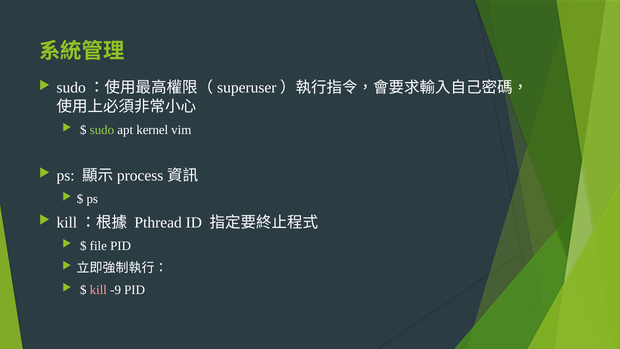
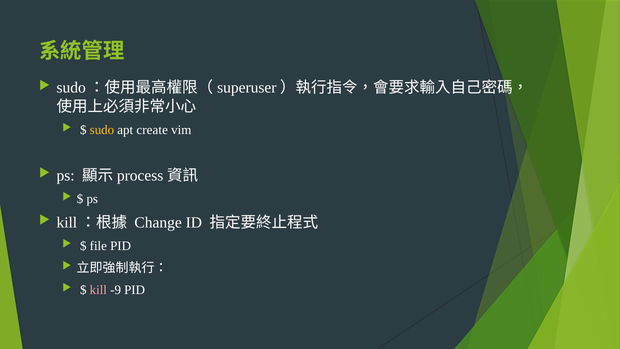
sudo colour: light green -> yellow
kernel: kernel -> create
Pthread: Pthread -> Change
